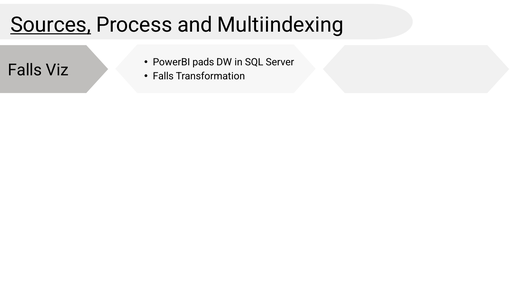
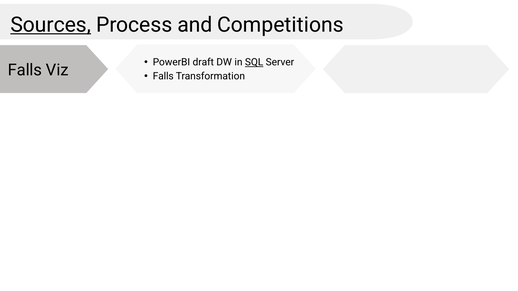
Multiindexing: Multiindexing -> Competitions
pads: pads -> draft
SQL underline: none -> present
